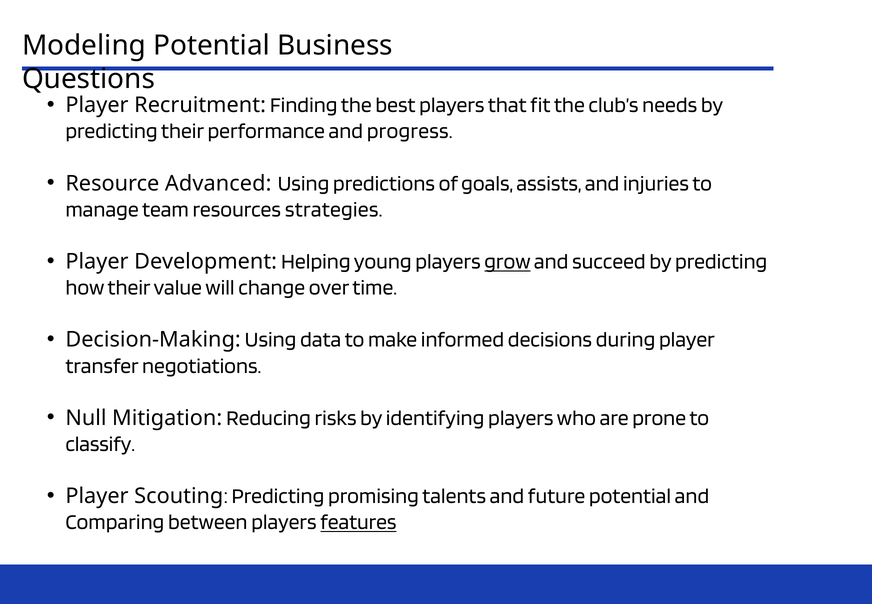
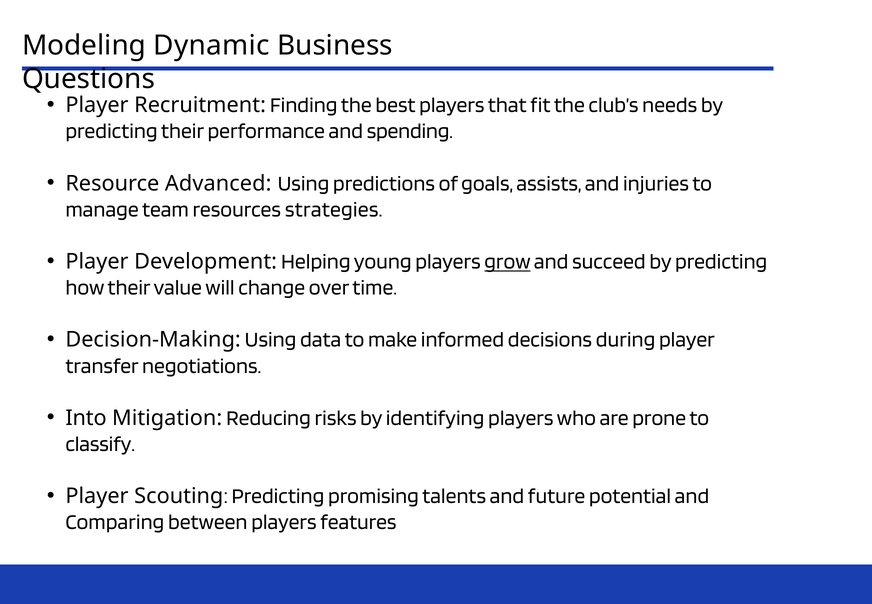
Modeling Potential: Potential -> Dynamic
progress: progress -> spending
Null: Null -> Into
features underline: present -> none
